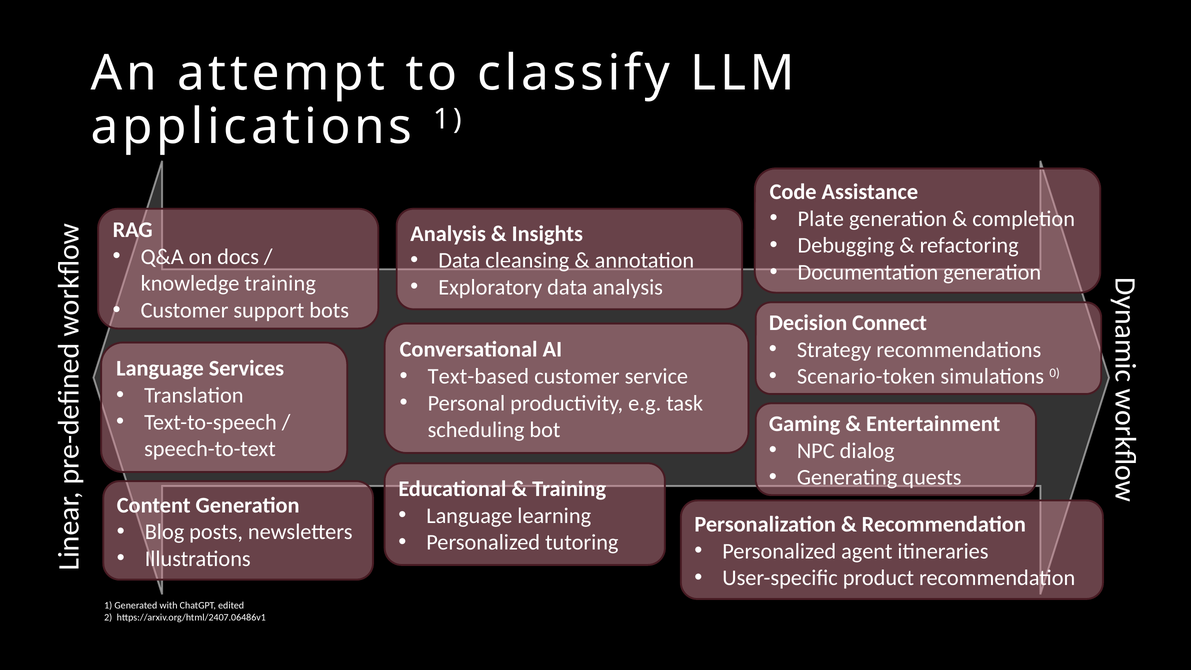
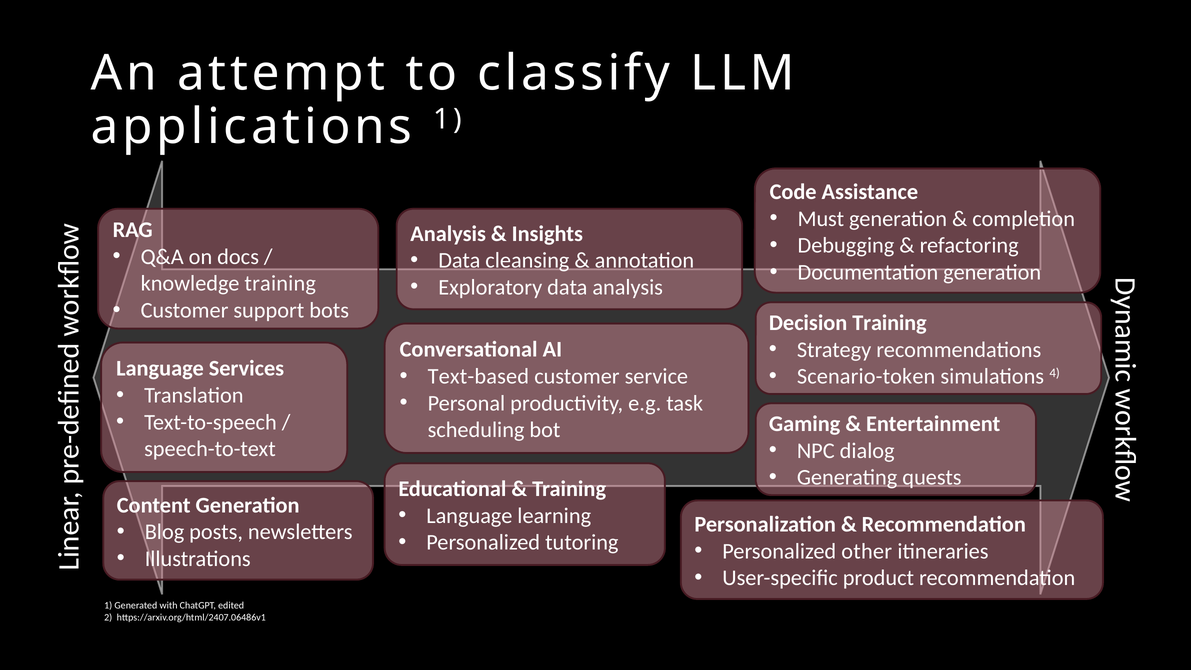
Plate: Plate -> Must
Decision Connect: Connect -> Training
0: 0 -> 4
agent: agent -> other
